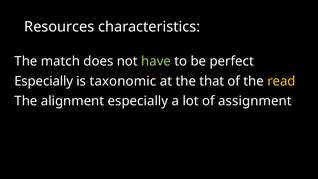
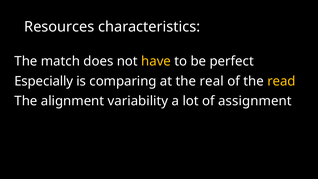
have colour: light green -> yellow
taxonomic: taxonomic -> comparing
that: that -> real
alignment especially: especially -> variability
